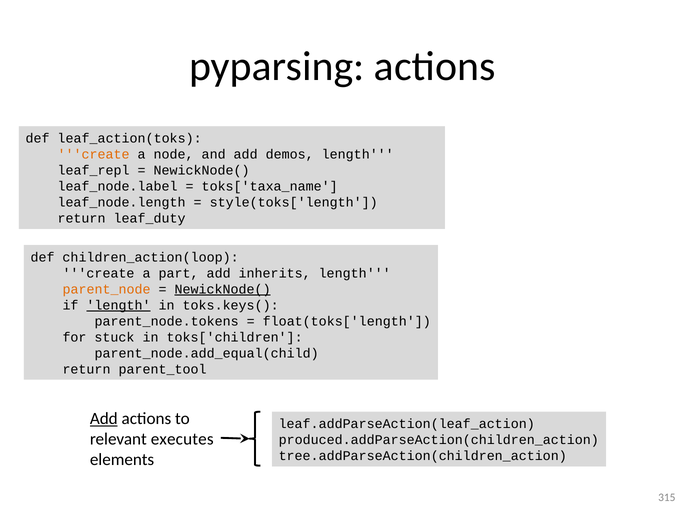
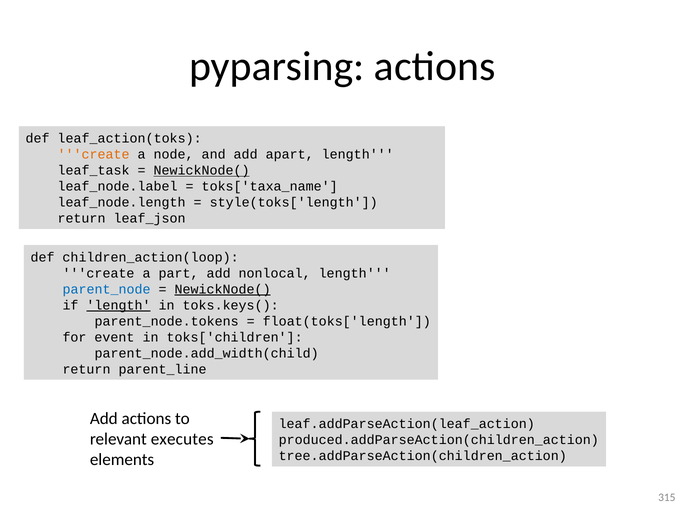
demos: demos -> apart
leaf_repl: leaf_repl -> leaf_task
NewickNode( at (202, 170) underline: none -> present
leaf_duty: leaf_duty -> leaf_json
inherits: inherits -> nonlocal
parent_node colour: orange -> blue
stuck: stuck -> event
parent_node.add_equal(child: parent_node.add_equal(child -> parent_node.add_width(child
parent_tool: parent_tool -> parent_line
Add at (104, 418) underline: present -> none
